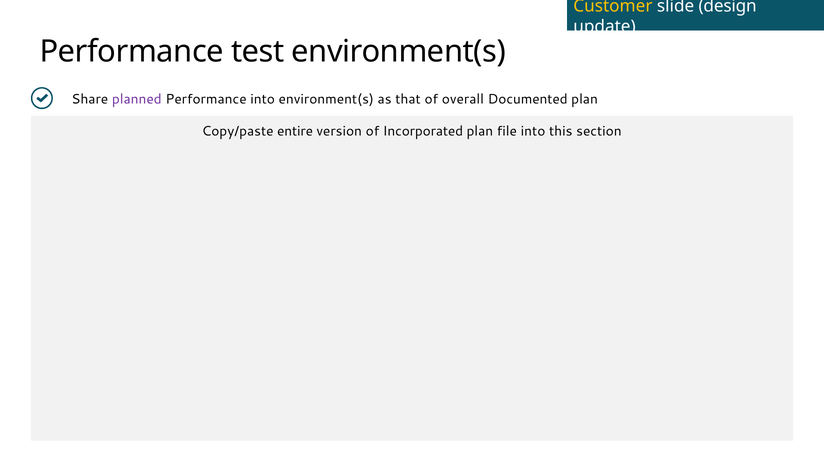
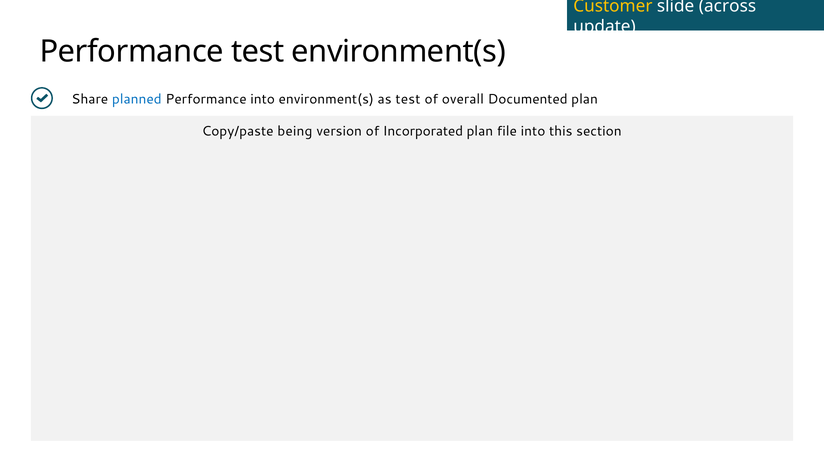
design: design -> across
planned colour: purple -> blue
as that: that -> test
entire: entire -> being
